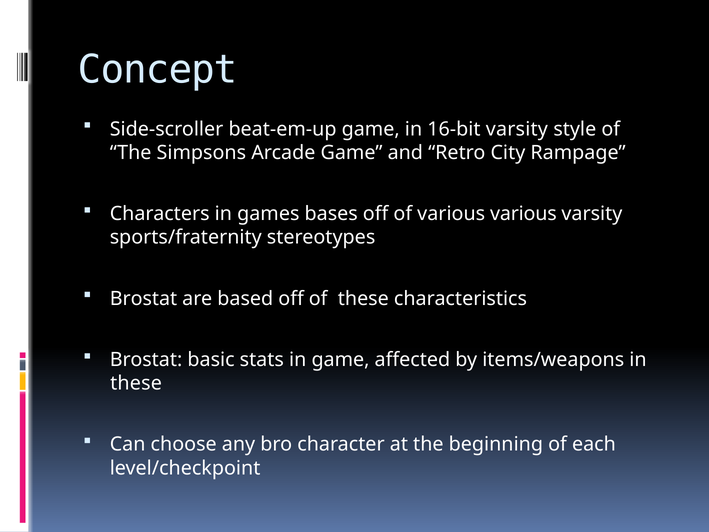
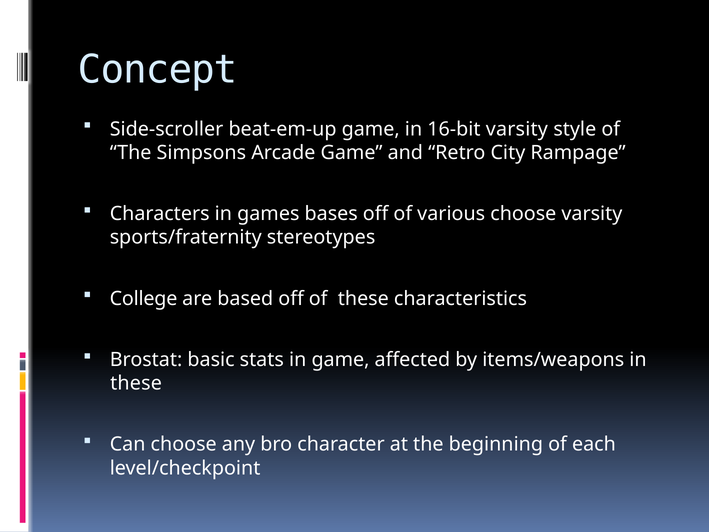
various various: various -> choose
Brostat at (143, 298): Brostat -> College
